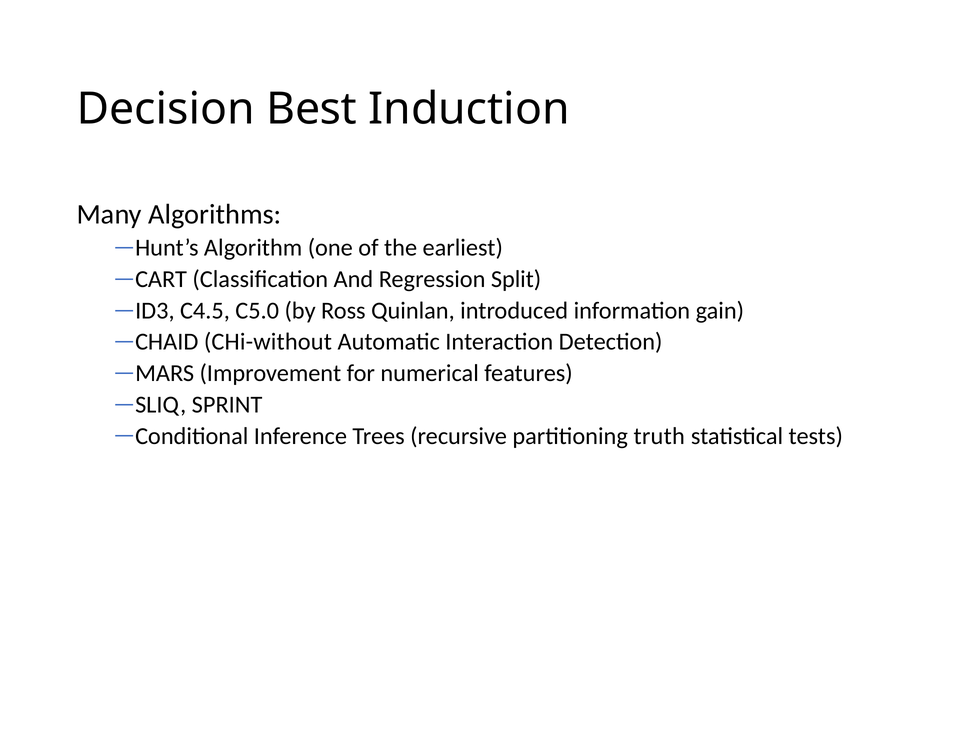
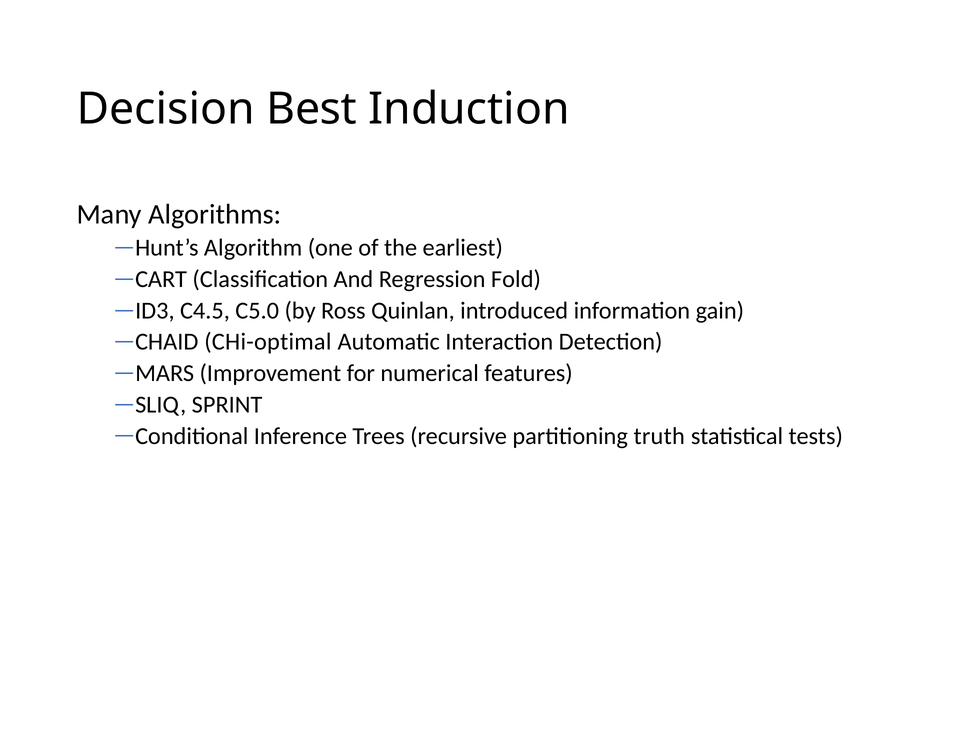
Split: Split -> Fold
CHi-without: CHi-without -> CHi-optimal
